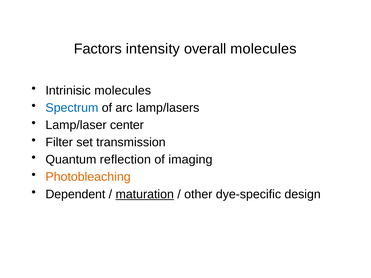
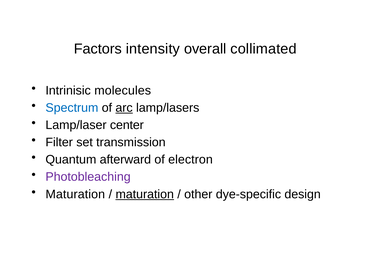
overall molecules: molecules -> collimated
arc underline: none -> present
reflection: reflection -> afterward
imaging: imaging -> electron
Photobleaching colour: orange -> purple
Dependent at (75, 194): Dependent -> Maturation
